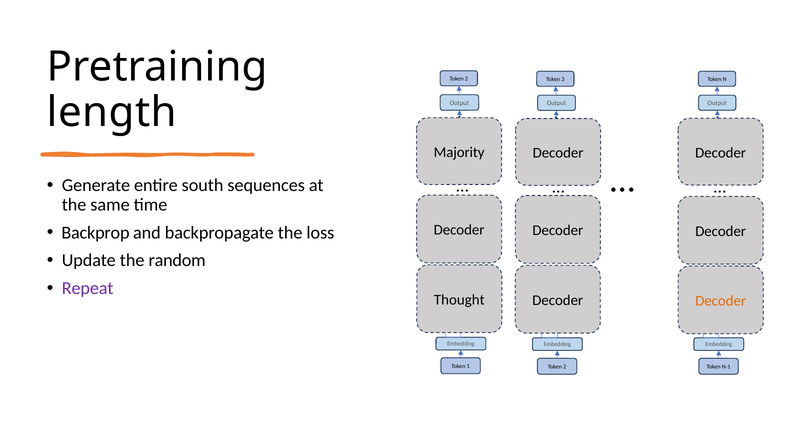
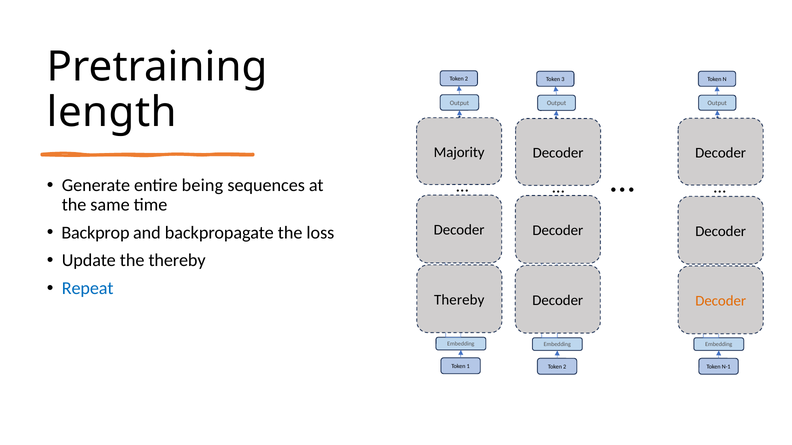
south: south -> being
the random: random -> thereby
Repeat colour: purple -> blue
Thought at (459, 300): Thought -> Thereby
